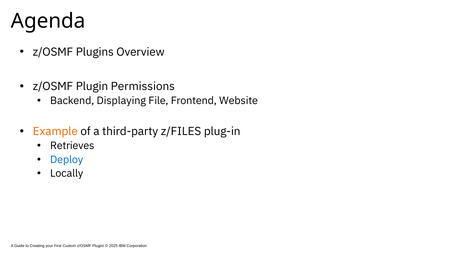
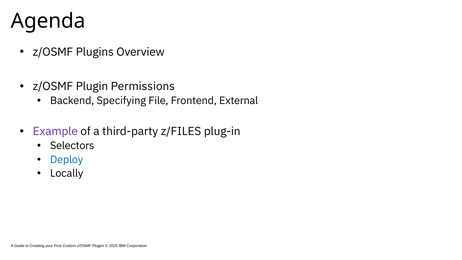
Displaying: Displaying -> Specifying
Website: Website -> External
Example colour: orange -> purple
Retrieves: Retrieves -> Selectors
